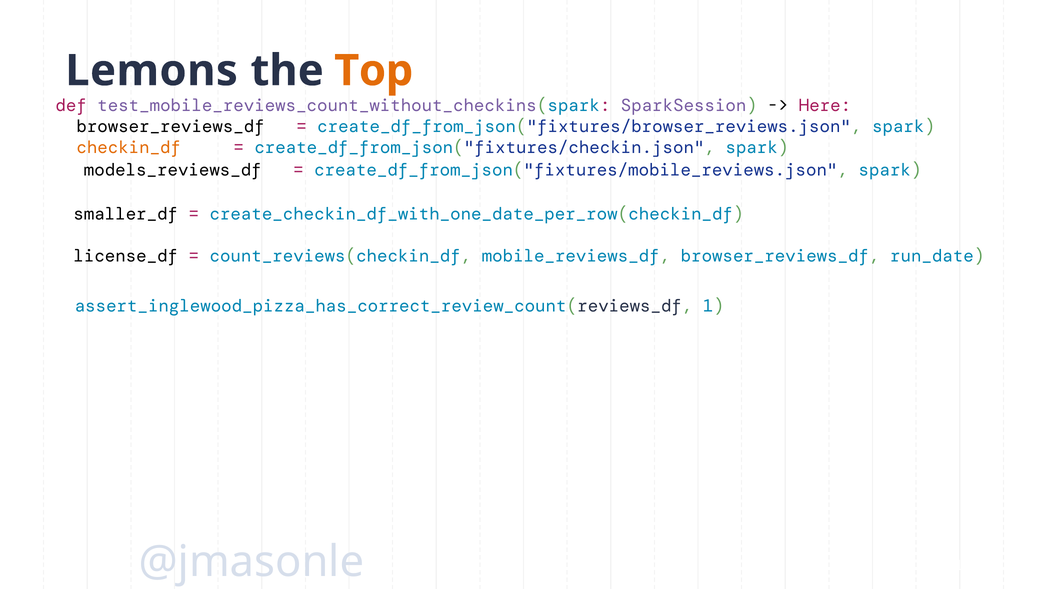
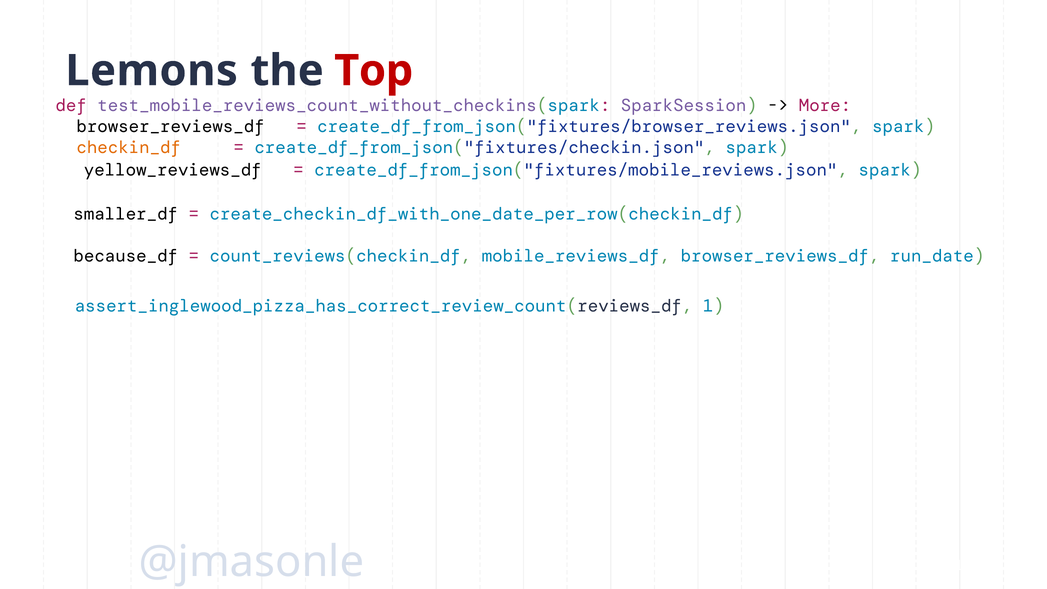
Top colour: orange -> red
Here: Here -> More
models_reviews_df: models_reviews_df -> yellow_reviews_df
license_df: license_df -> because_df
